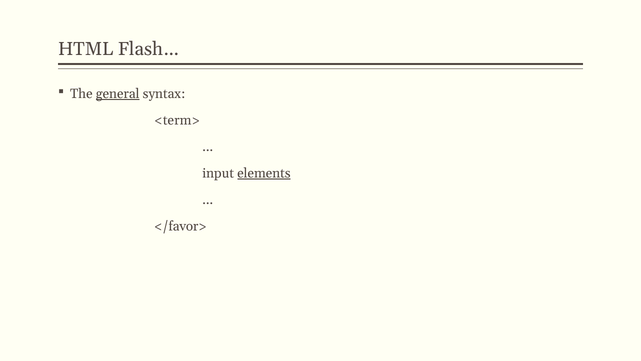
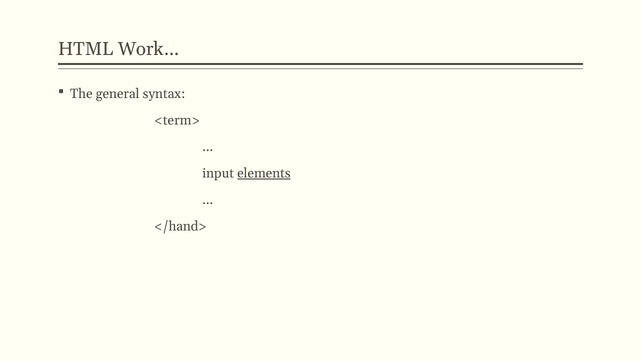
Flash…: Flash… -> Work…
general underline: present -> none
</favor>: </favor> -> </hand>
